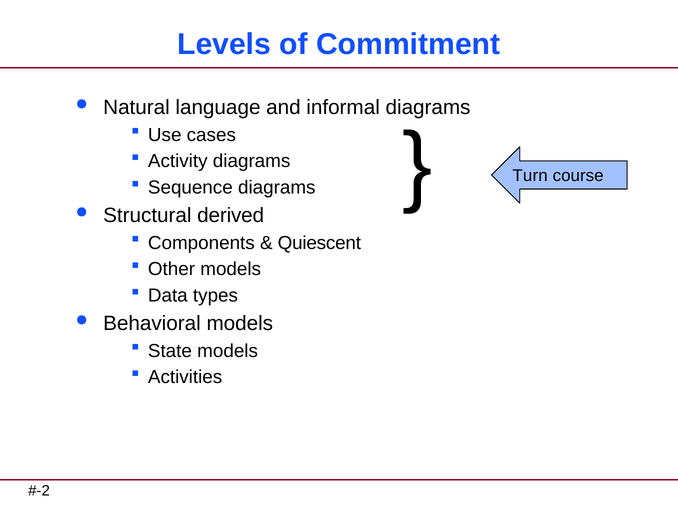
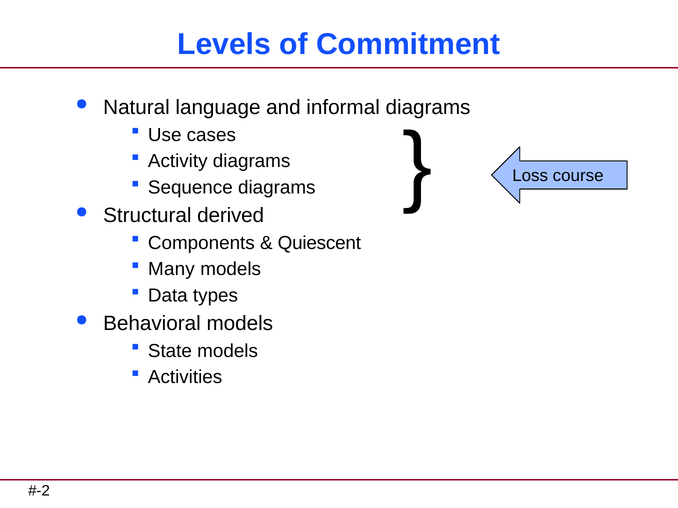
Turn: Turn -> Loss
Other: Other -> Many
